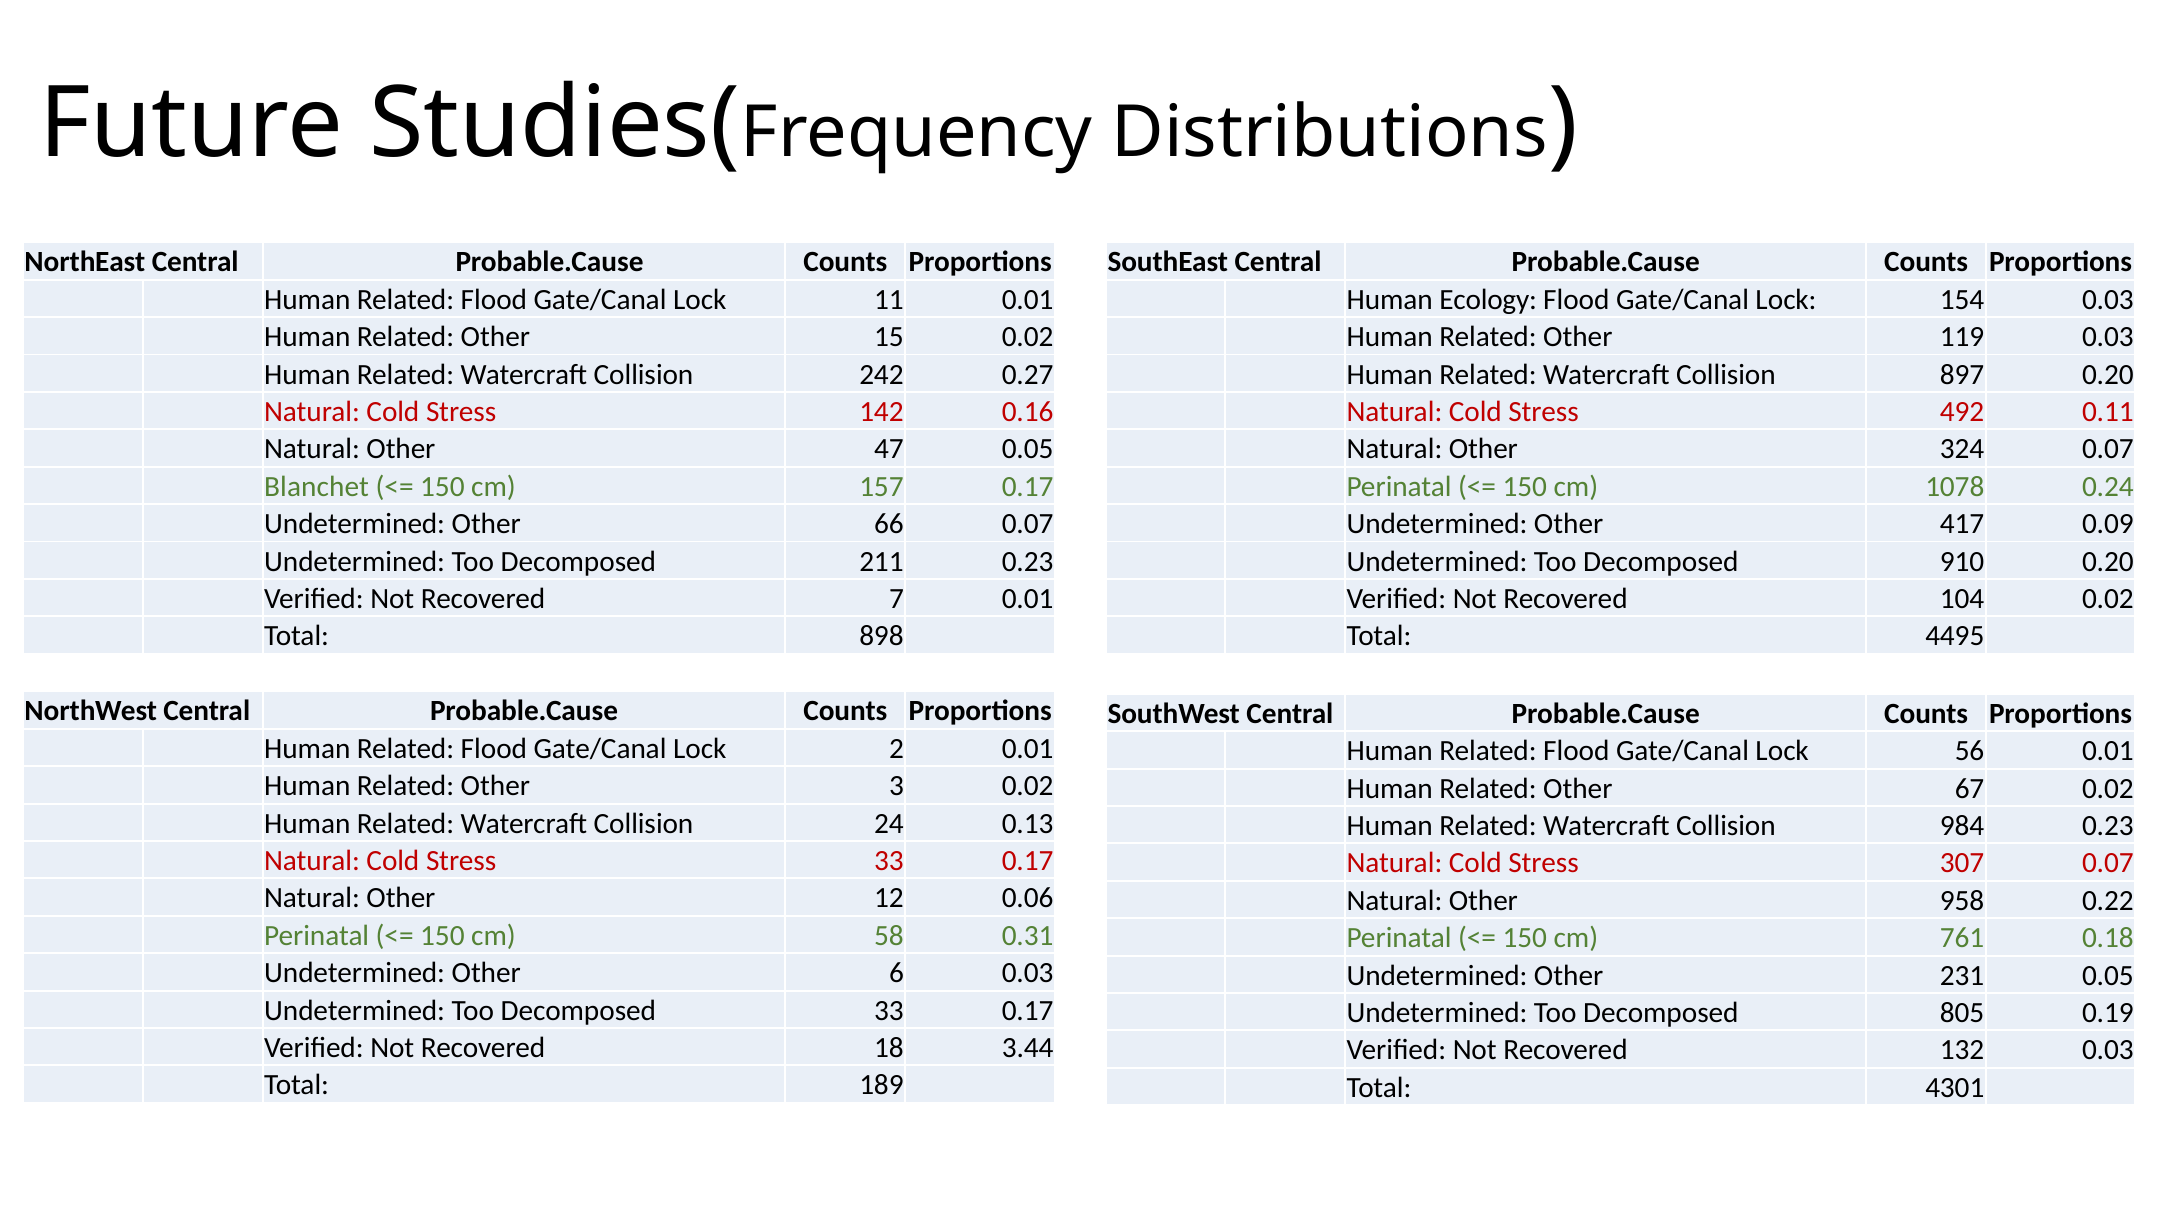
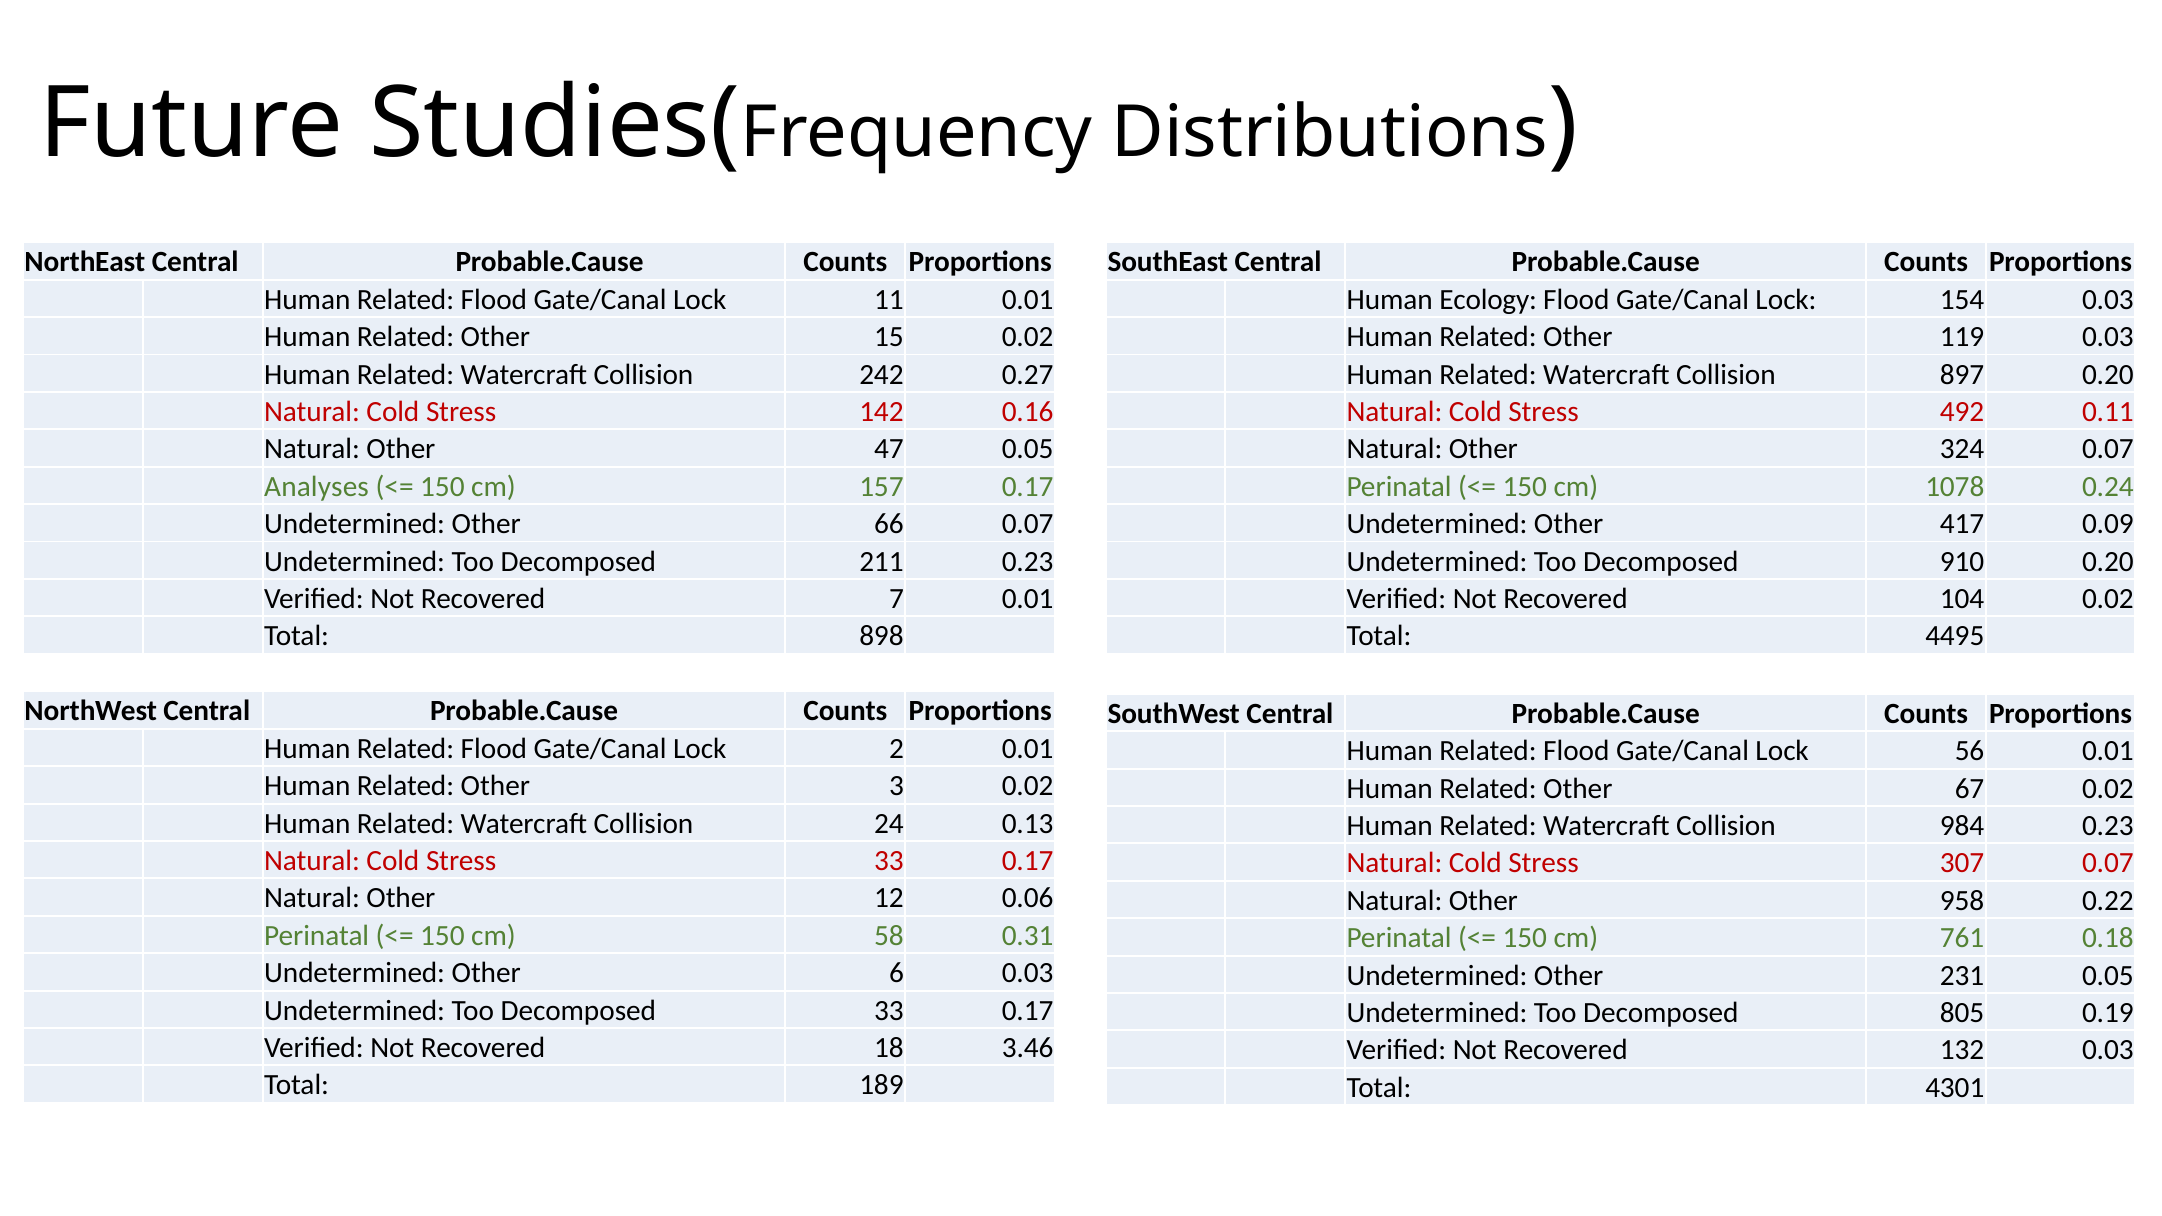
Blanchet: Blanchet -> Analyses
3.44: 3.44 -> 3.46
